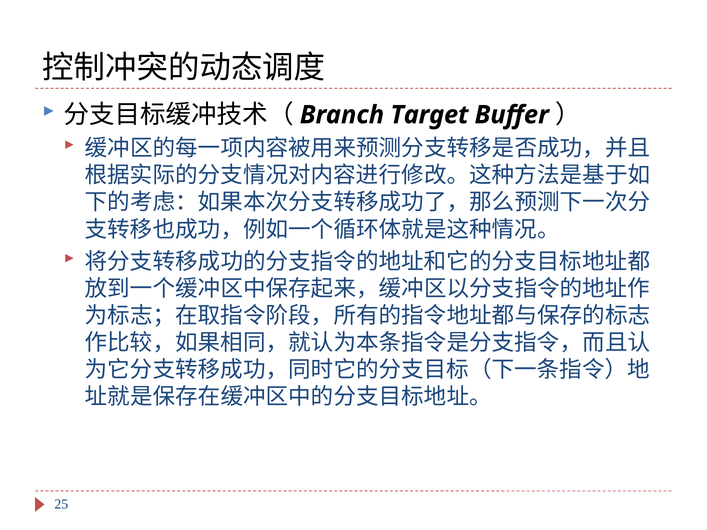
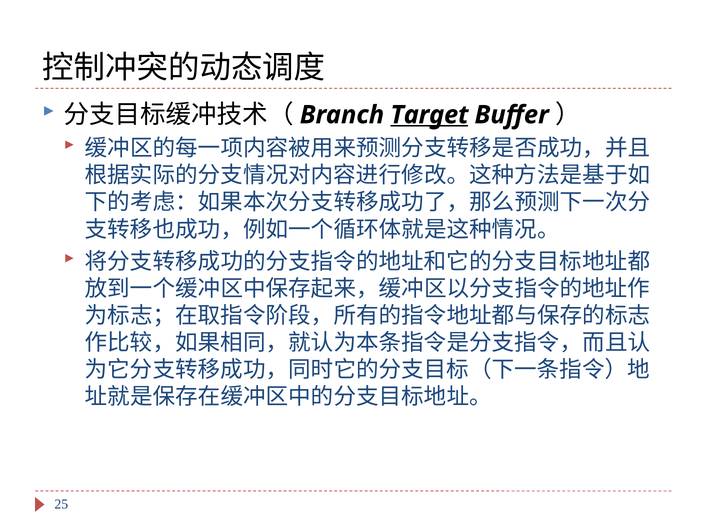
Target underline: none -> present
